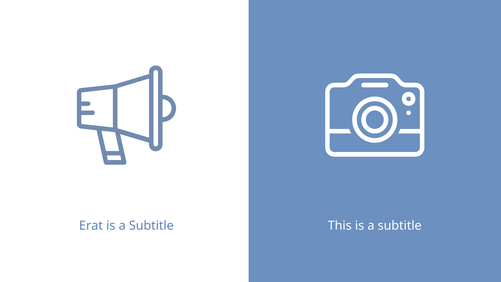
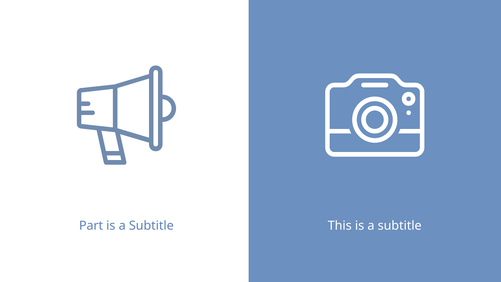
Erat: Erat -> Part
